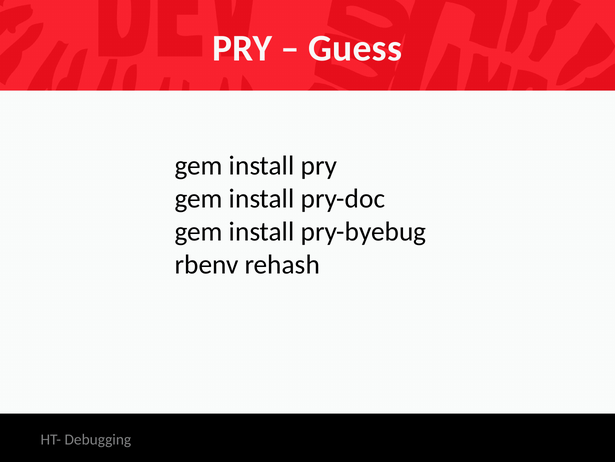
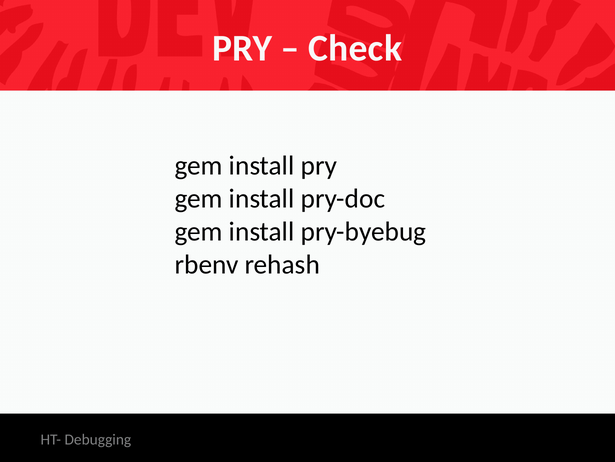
Guess: Guess -> Check
